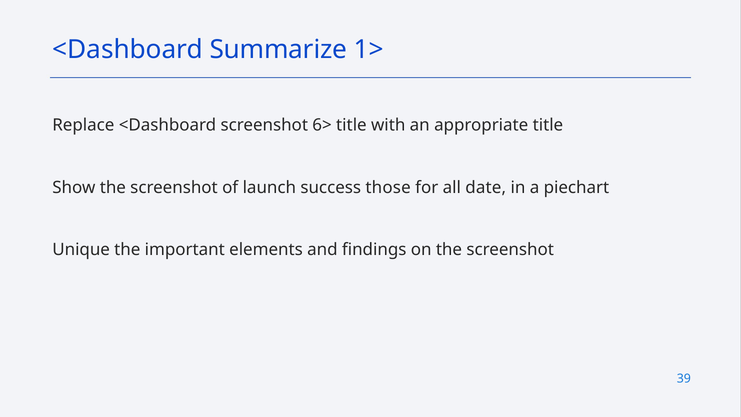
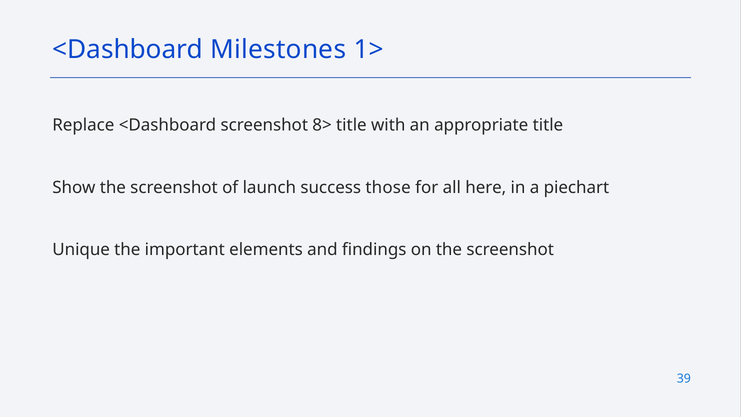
Summarize: Summarize -> Milestones
6>: 6> -> 8>
date: date -> here
